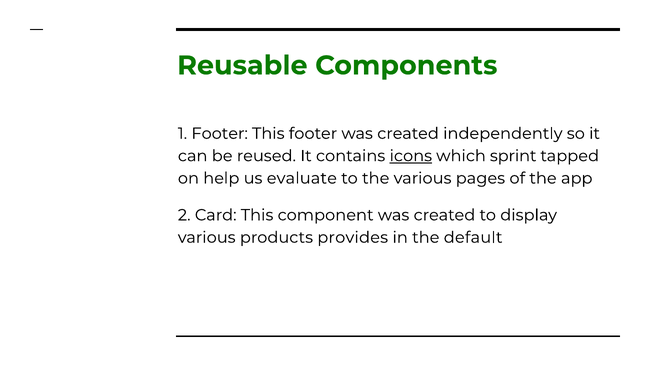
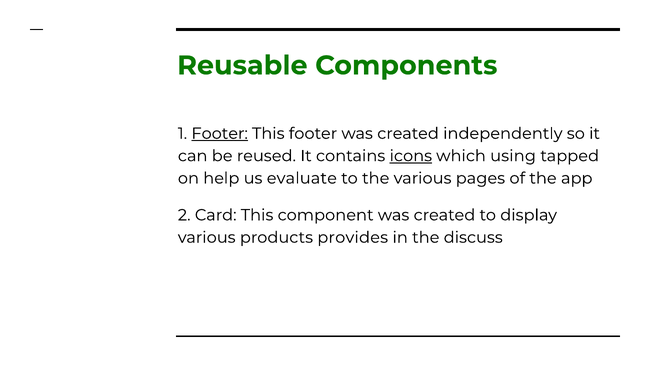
Footer at (220, 134) underline: none -> present
sprint: sprint -> using
default: default -> discuss
